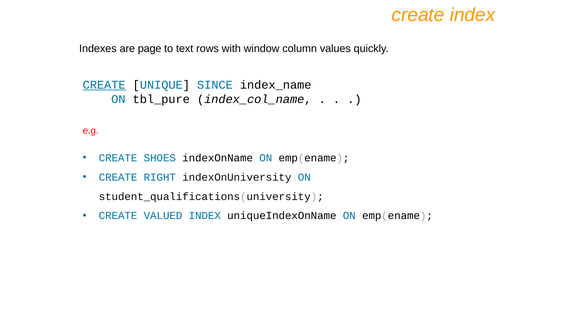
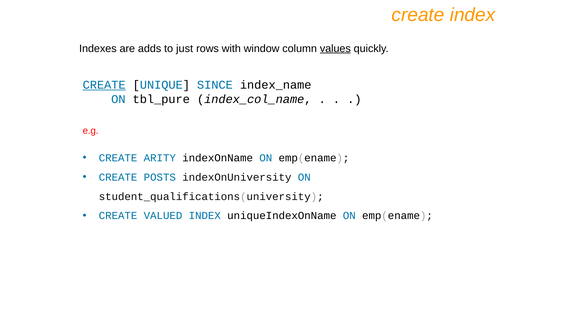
page: page -> adds
text: text -> just
values underline: none -> present
SHOES: SHOES -> ARITY
RIGHT: RIGHT -> POSTS
